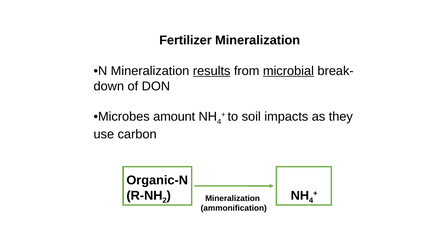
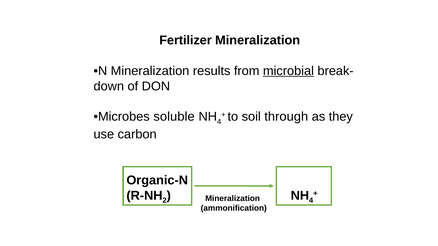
results underline: present -> none
amount: amount -> soluble
impacts: impacts -> through
